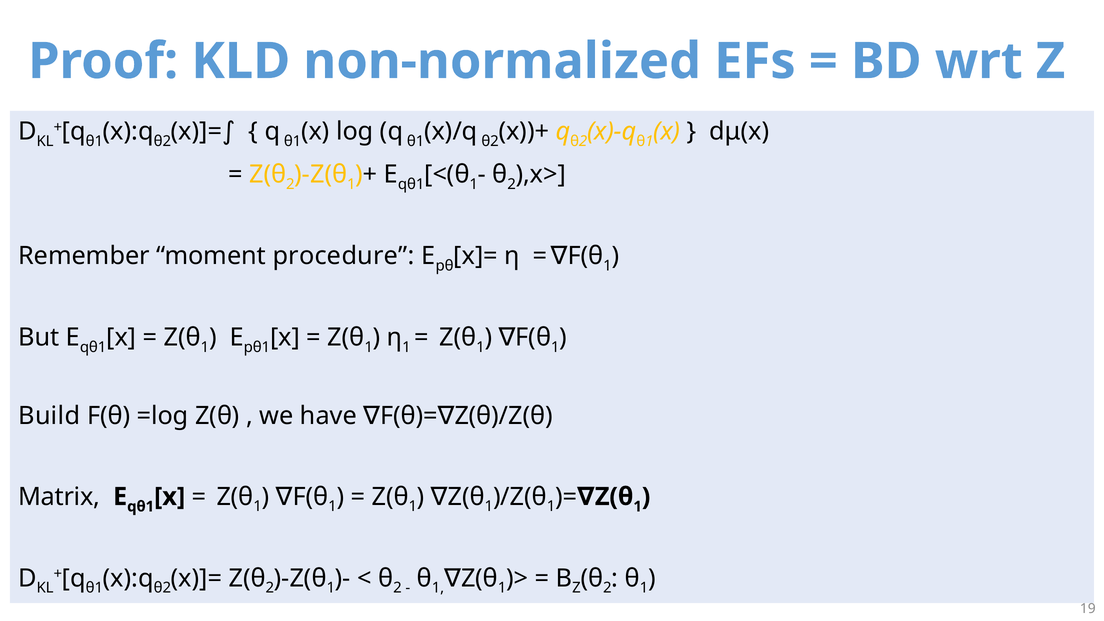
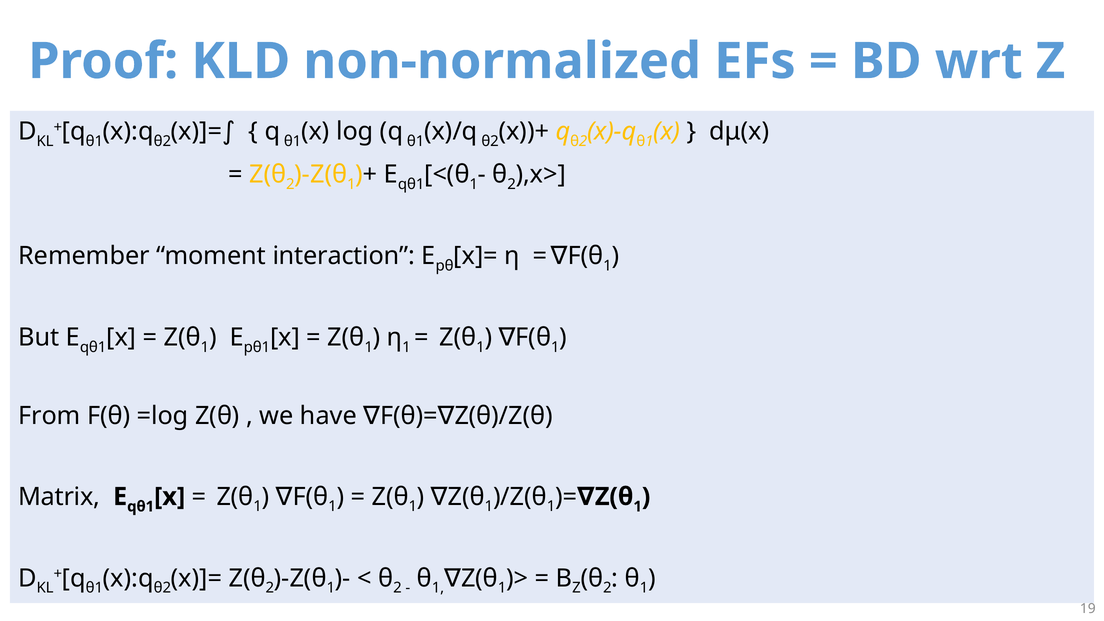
procedure: procedure -> interaction
Build: Build -> From
